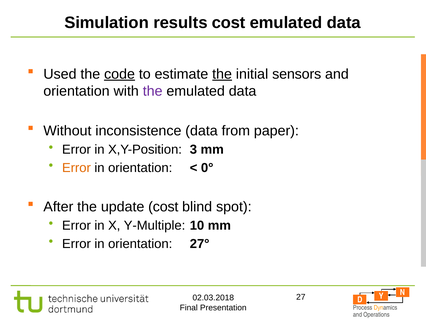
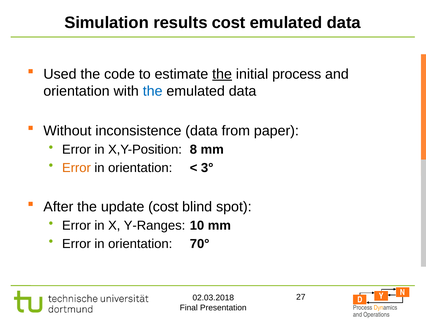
code underline: present -> none
initial sensors: sensors -> process
the at (153, 91) colour: purple -> blue
3: 3 -> 8
0°: 0° -> 3°
Y-Multiple: Y-Multiple -> Y-Ranges
27°: 27° -> 70°
